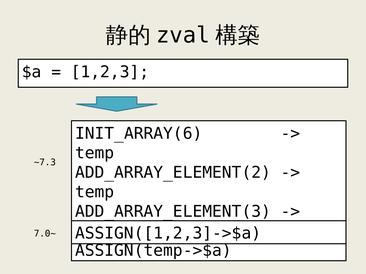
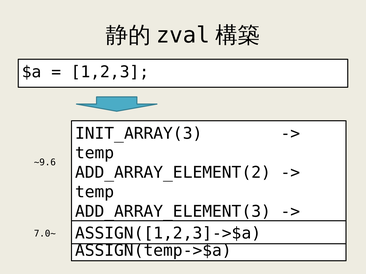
INIT_ARRAY(6: INIT_ARRAY(6 -> INIT_ARRAY(3
~7.3: ~7.3 -> ~9.6
